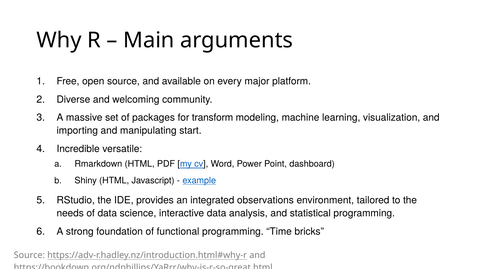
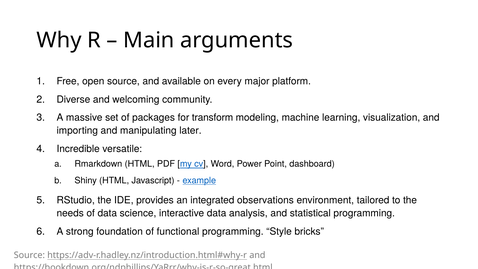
start: start -> later
Time: Time -> Style
